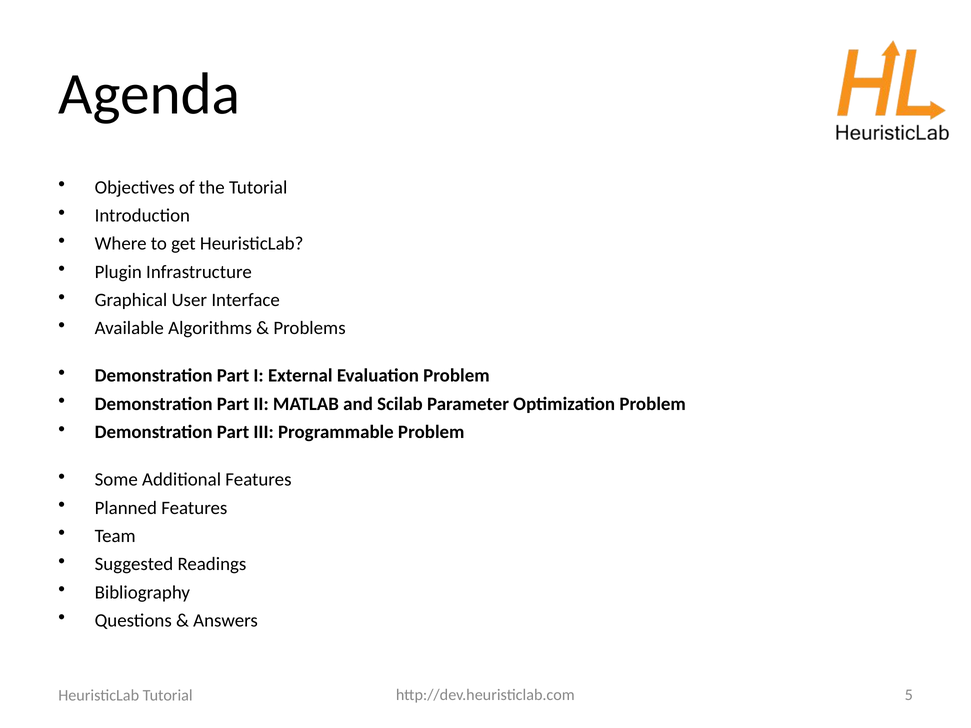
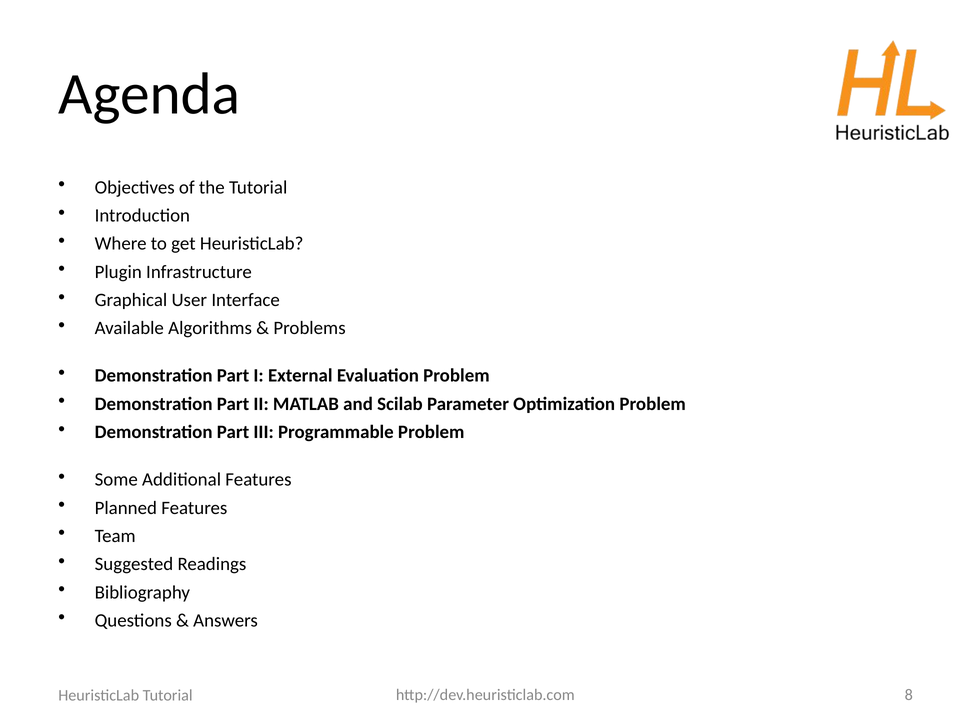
5: 5 -> 8
